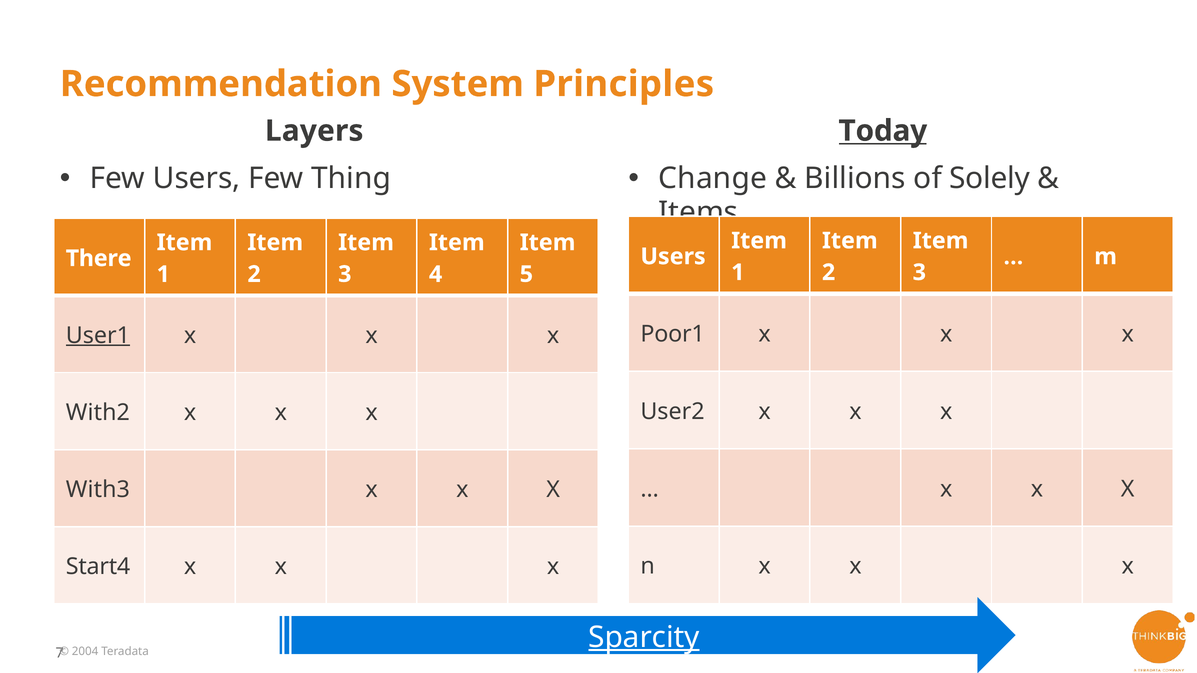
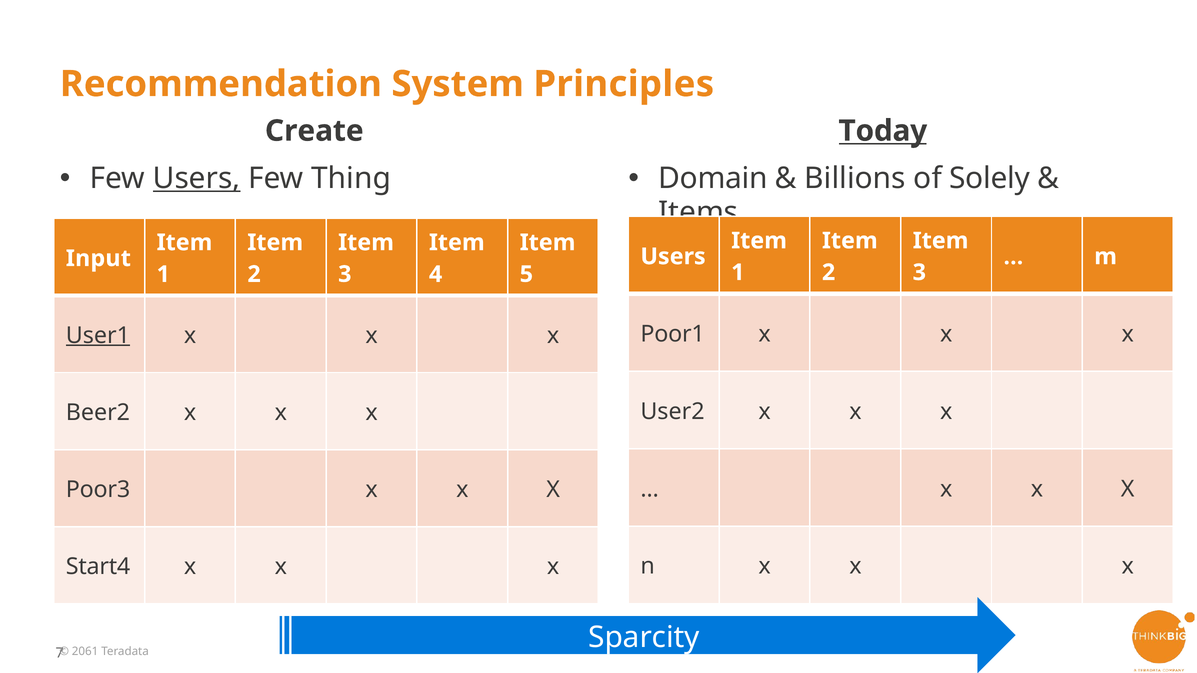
Layers: Layers -> Create
Users at (197, 178) underline: none -> present
Change: Change -> Domain
There: There -> Input
With2: With2 -> Beer2
With3: With3 -> Poor3
Sparcity underline: present -> none
2004: 2004 -> 2061
